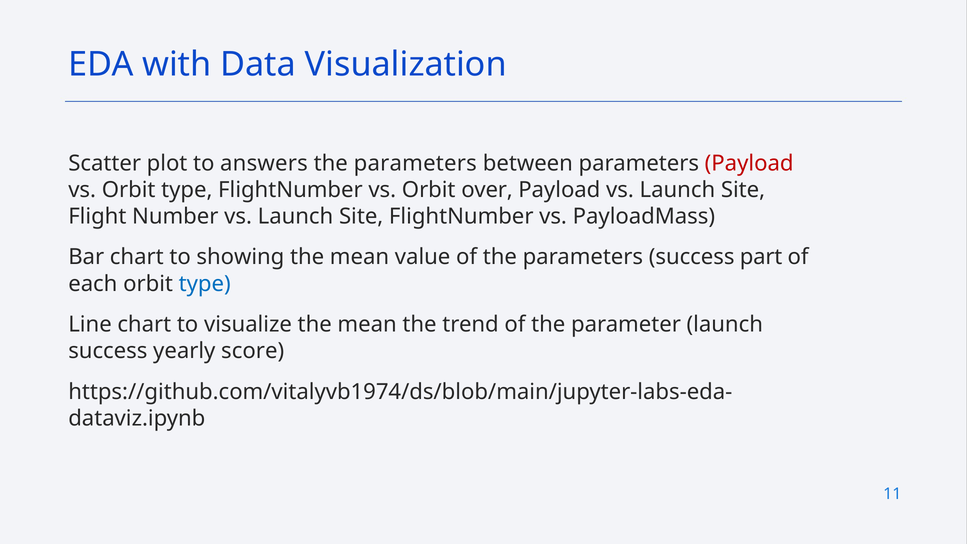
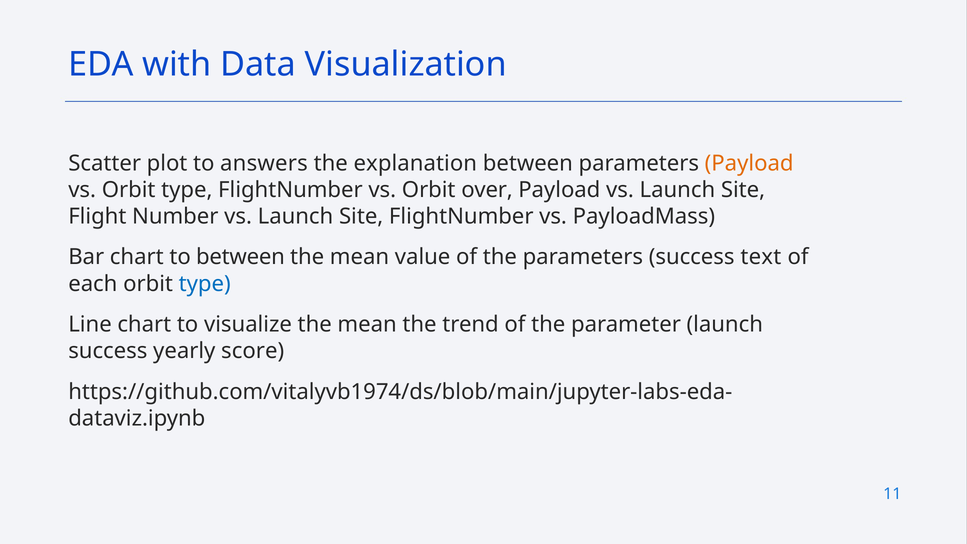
parameters at (415, 163): parameters -> explanation
Payload at (749, 163) colour: red -> orange
to showing: showing -> between
part: part -> text
